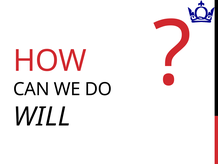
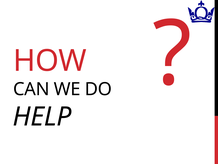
WILL: WILL -> HELP
